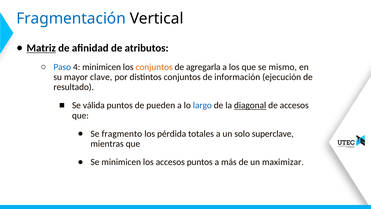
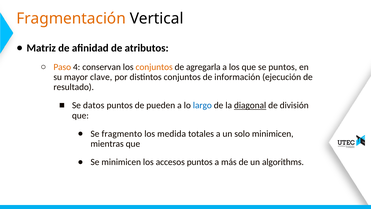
Fragmentación colour: blue -> orange
Matriz underline: present -> none
Paso colour: blue -> orange
4 minimicen: minimicen -> conservan
se mismo: mismo -> puntos
válida: válida -> datos
de accesos: accesos -> división
pérdida: pérdida -> medida
solo superclave: superclave -> minimicen
maximizar: maximizar -> algorithms
